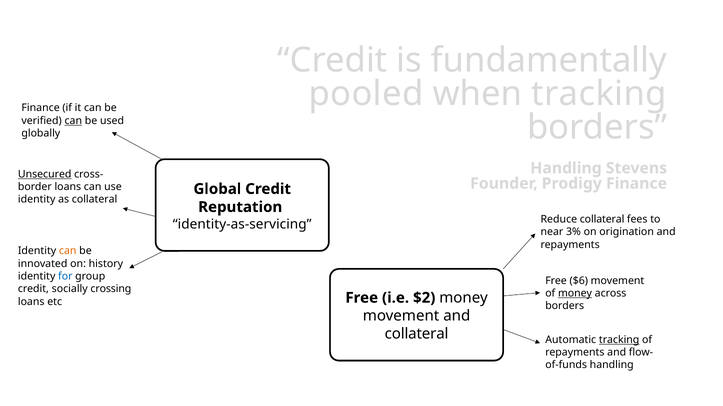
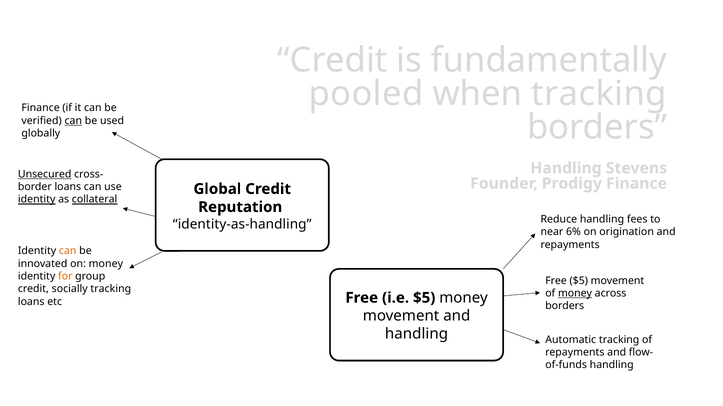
identity at (37, 200) underline: none -> present
collateral at (95, 200) underline: none -> present
Reduce collateral: collateral -> handling
identity-as-servicing: identity-as-servicing -> identity-as-handling
3%: 3% -> 6%
on history: history -> money
for colour: blue -> orange
Free $6: $6 -> $5
socially crossing: crossing -> tracking
i.e $2: $2 -> $5
collateral at (417, 334): collateral -> handling
tracking at (619, 340) underline: present -> none
